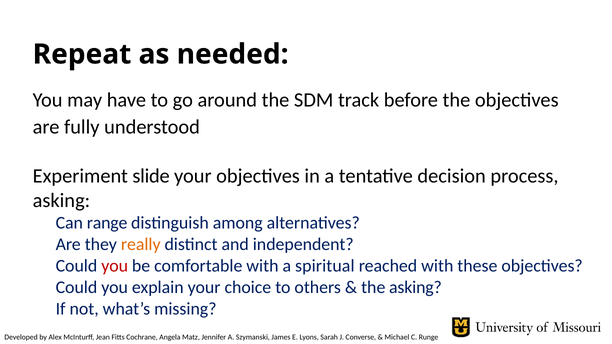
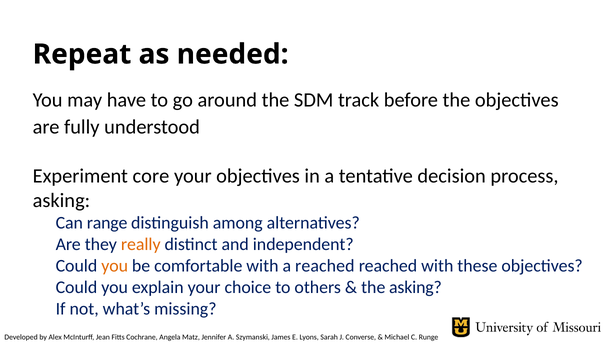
slide: slide -> core
you at (115, 266) colour: red -> orange
a spiritual: spiritual -> reached
